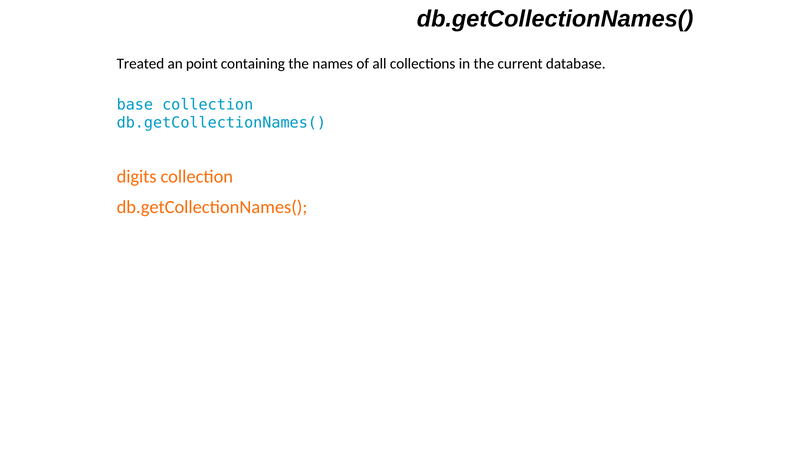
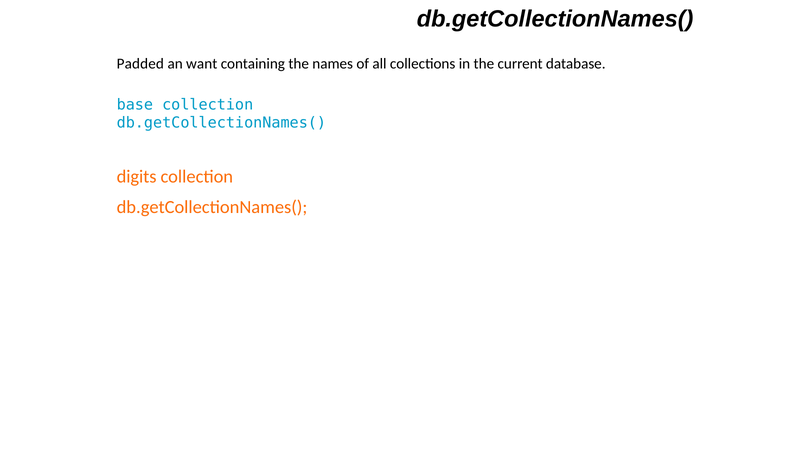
Treated: Treated -> Padded
point: point -> want
